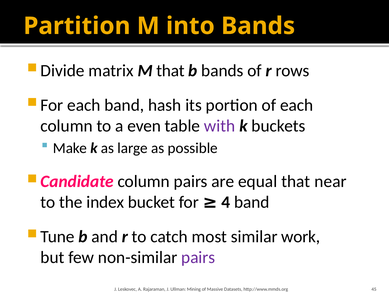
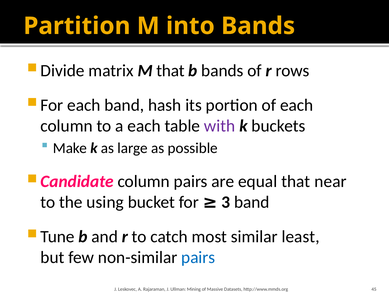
a even: even -> each
index: index -> using
4: 4 -> 3
work: work -> least
pairs at (198, 257) colour: purple -> blue
